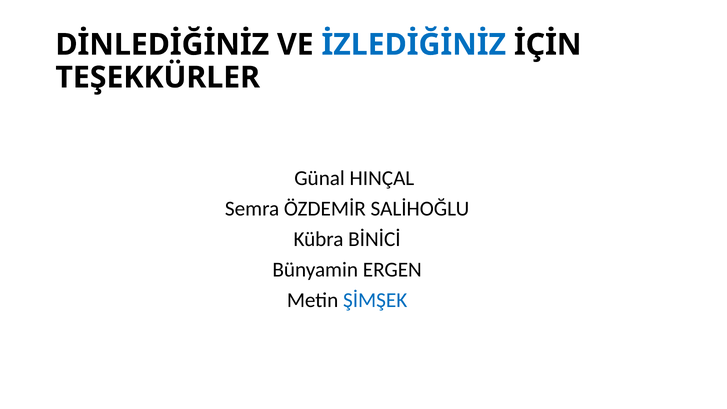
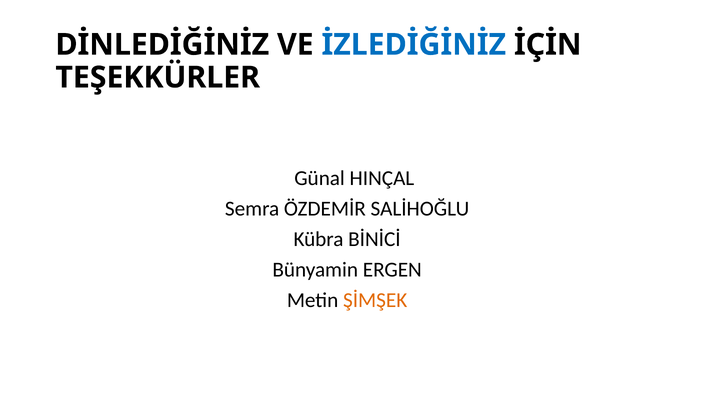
ŞİMŞEK colour: blue -> orange
